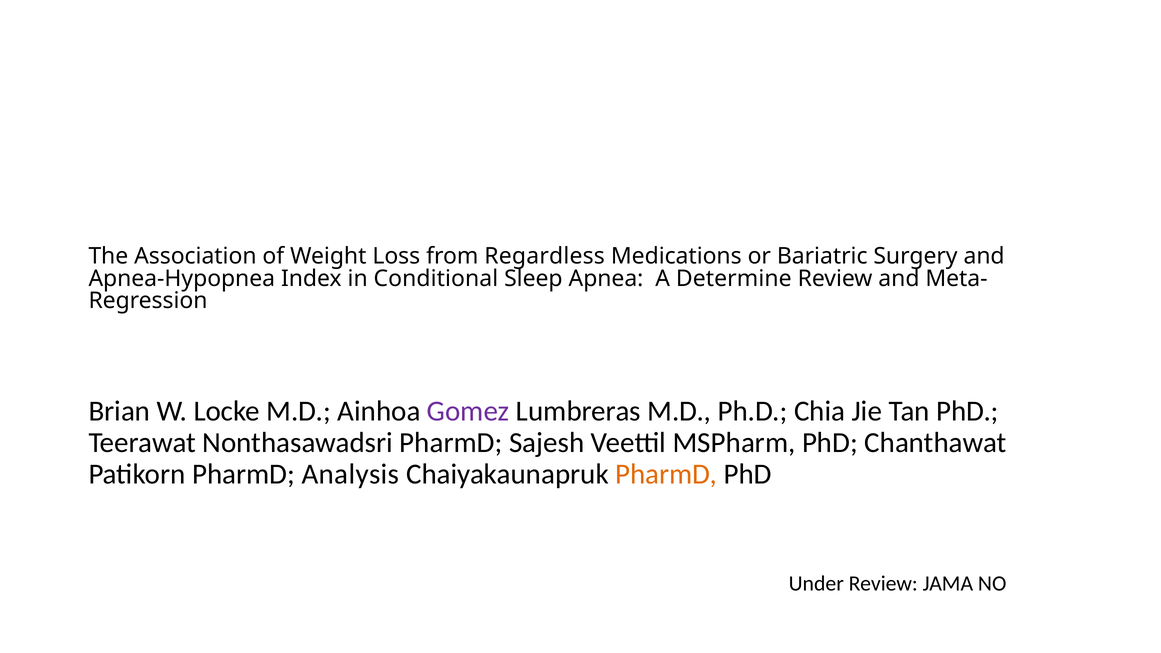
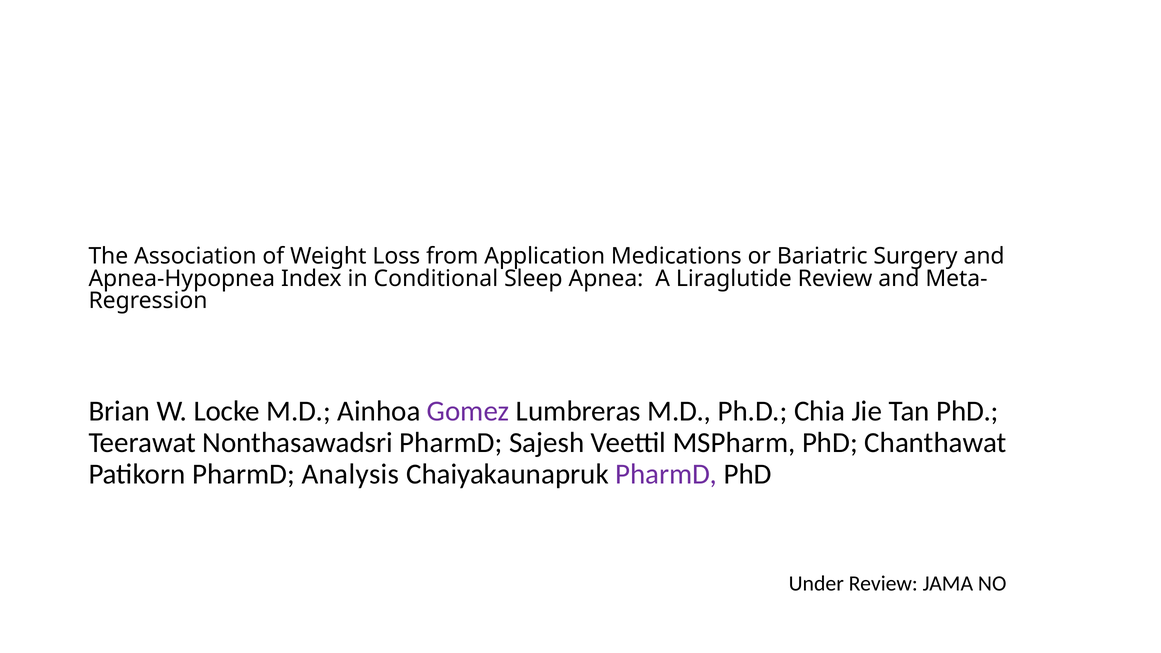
Regardless: Regardless -> Application
Determine: Determine -> Liraglutide
PharmD at (666, 474) colour: orange -> purple
